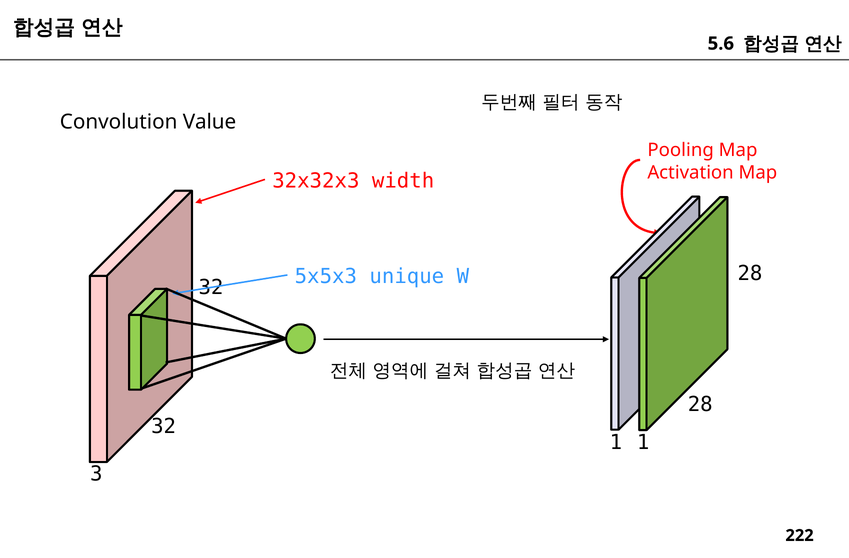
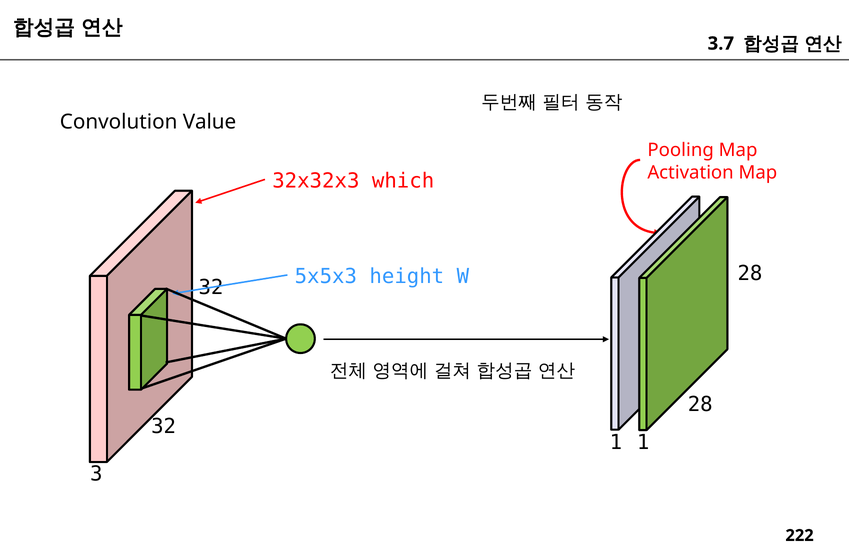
5.6: 5.6 -> 3.7
width: width -> which
unique: unique -> height
